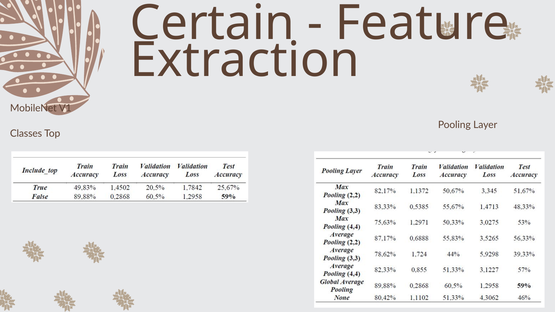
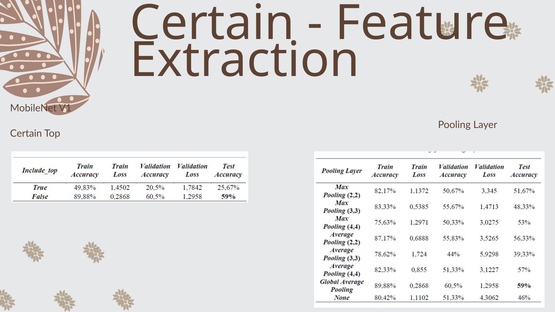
Classes at (26, 134): Classes -> Certain
